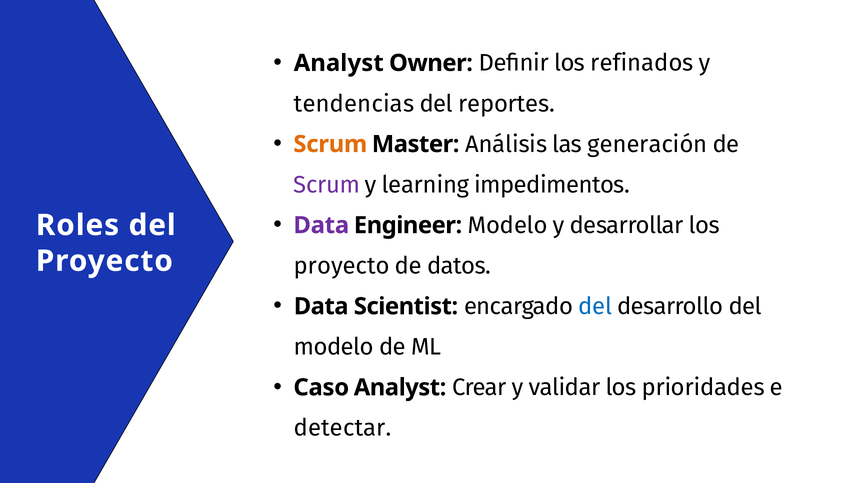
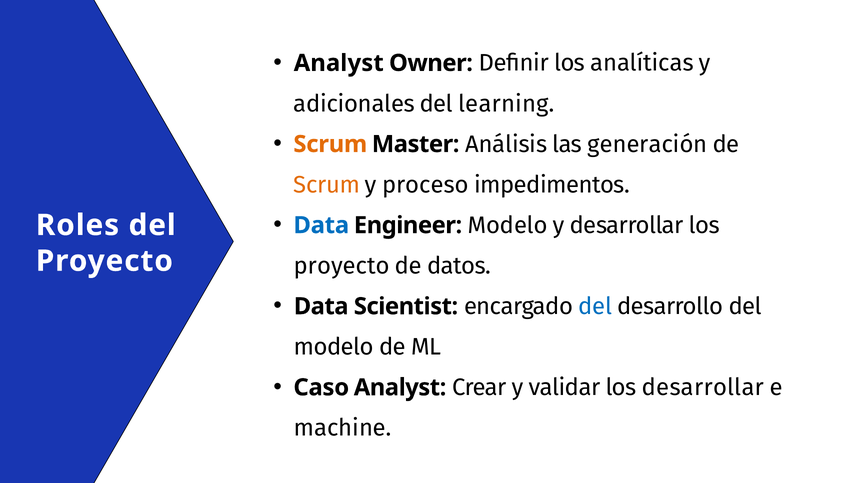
refinados: refinados -> analíticas
tendencias: tendencias -> adicionales
reportes: reportes -> learning
Scrum at (327, 185) colour: purple -> orange
learning: learning -> proceso
Data at (321, 225) colour: purple -> blue
los prioridades: prioridades -> desarrollar
detectar: detectar -> machine
